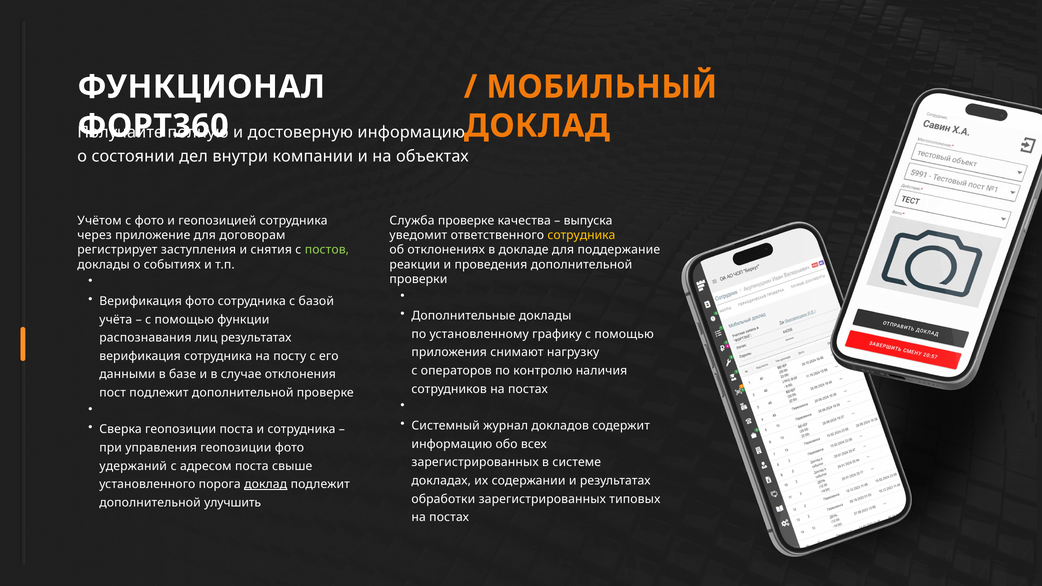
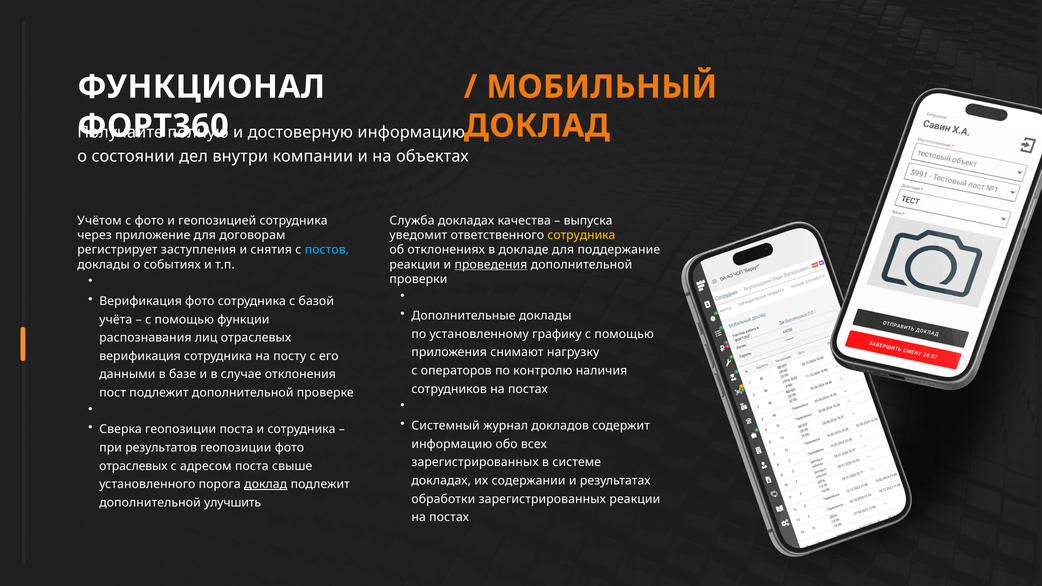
Служба проверке: проверке -> докладах
постов colour: light green -> light blue
проведения underline: none -> present
лиц результатах: результатах -> отраслевых
управления: управления -> результатов
удержаний at (133, 466): удержаний -> отраслевых
зарегистрированных типовых: типовых -> реакции
